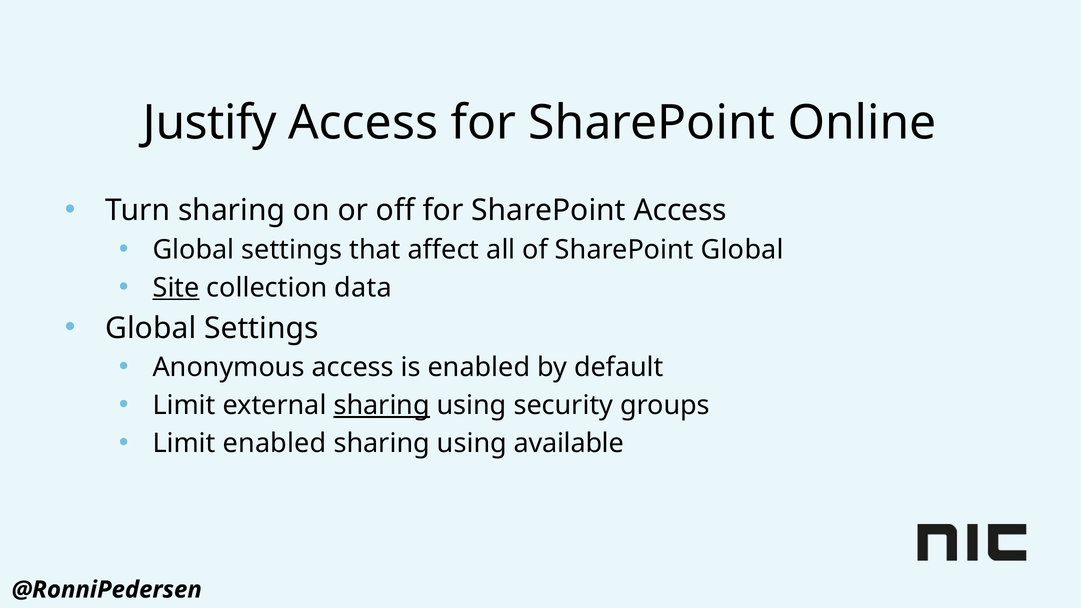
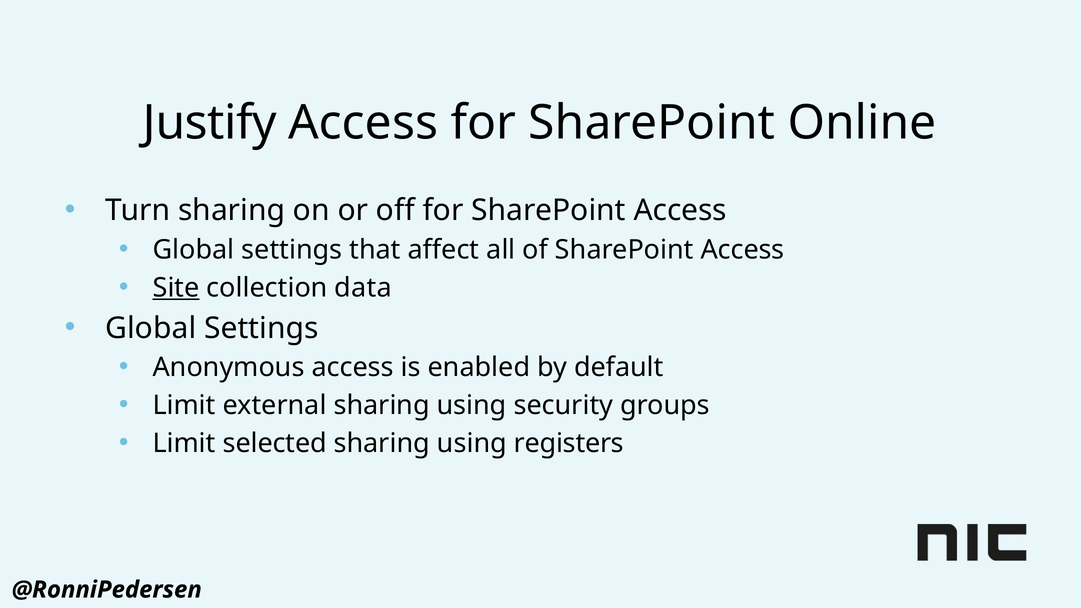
of SharePoint Global: Global -> Access
sharing at (382, 405) underline: present -> none
Limit enabled: enabled -> selected
available: available -> registers
